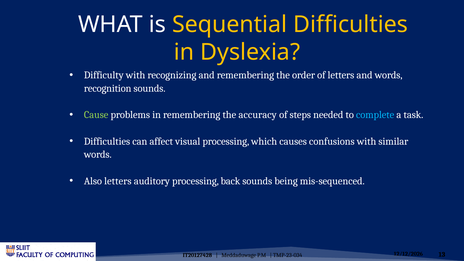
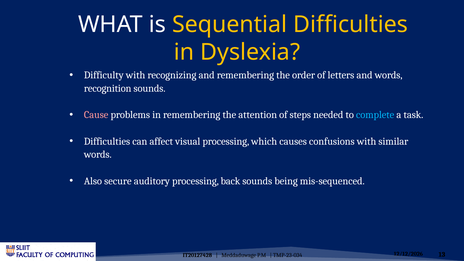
Cause colour: light green -> pink
accuracy: accuracy -> attention
Also letters: letters -> secure
